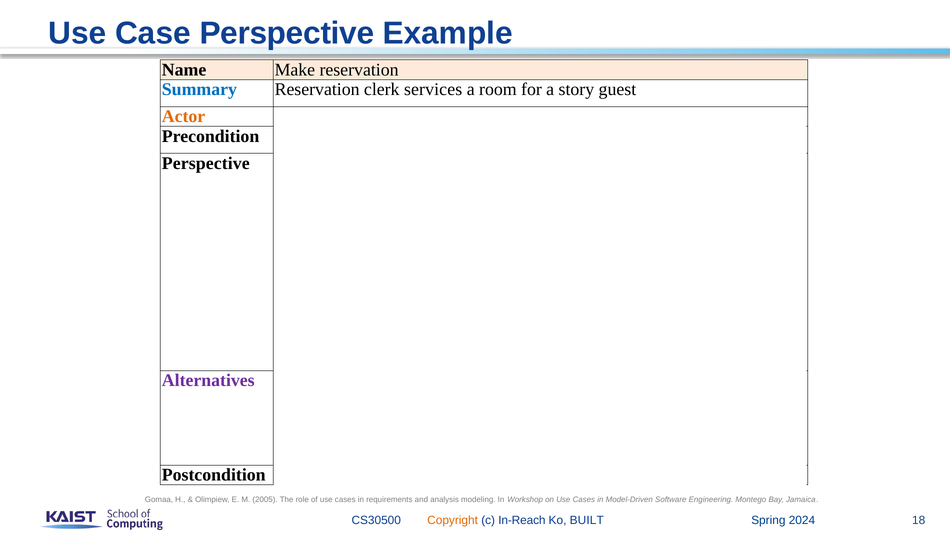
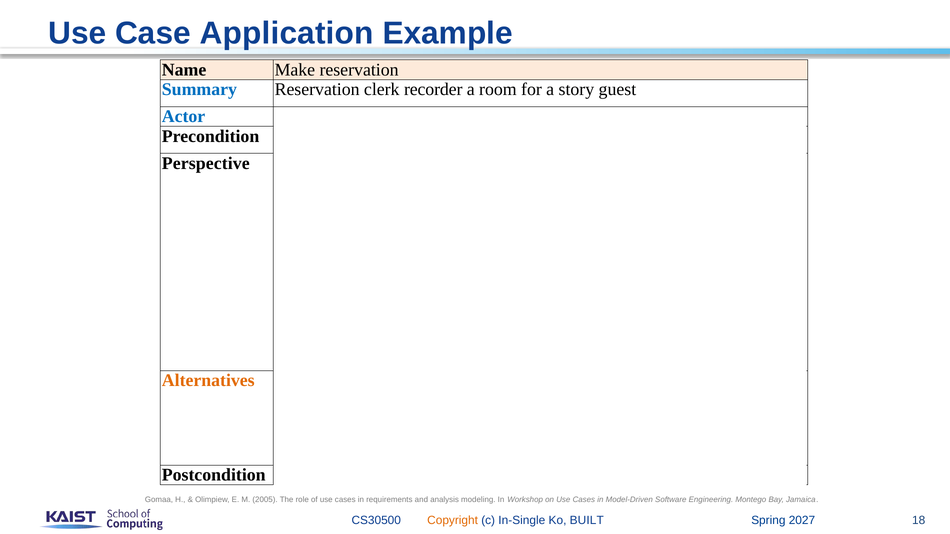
Case Perspective: Perspective -> Application
services: services -> recorder
Actor colour: orange -> blue
Alternatives colour: purple -> orange
2024: 2024 -> 2027
In-Reach: In-Reach -> In-Single
